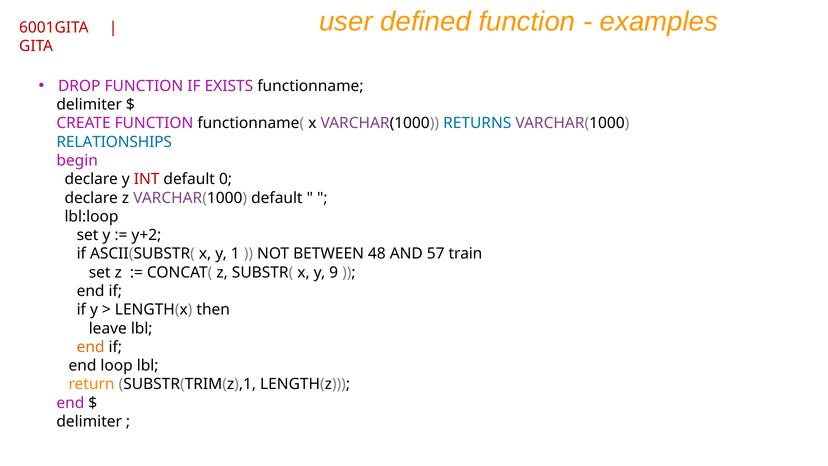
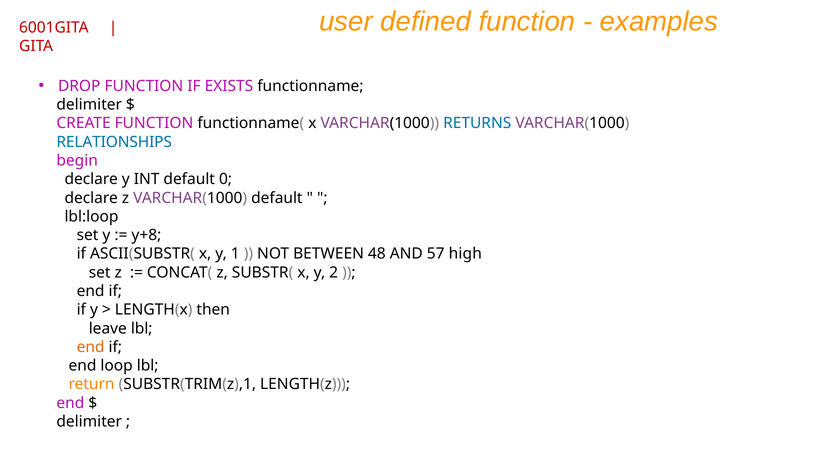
INT colour: red -> black
y+2: y+2 -> y+8
train: train -> high
9: 9 -> 2
